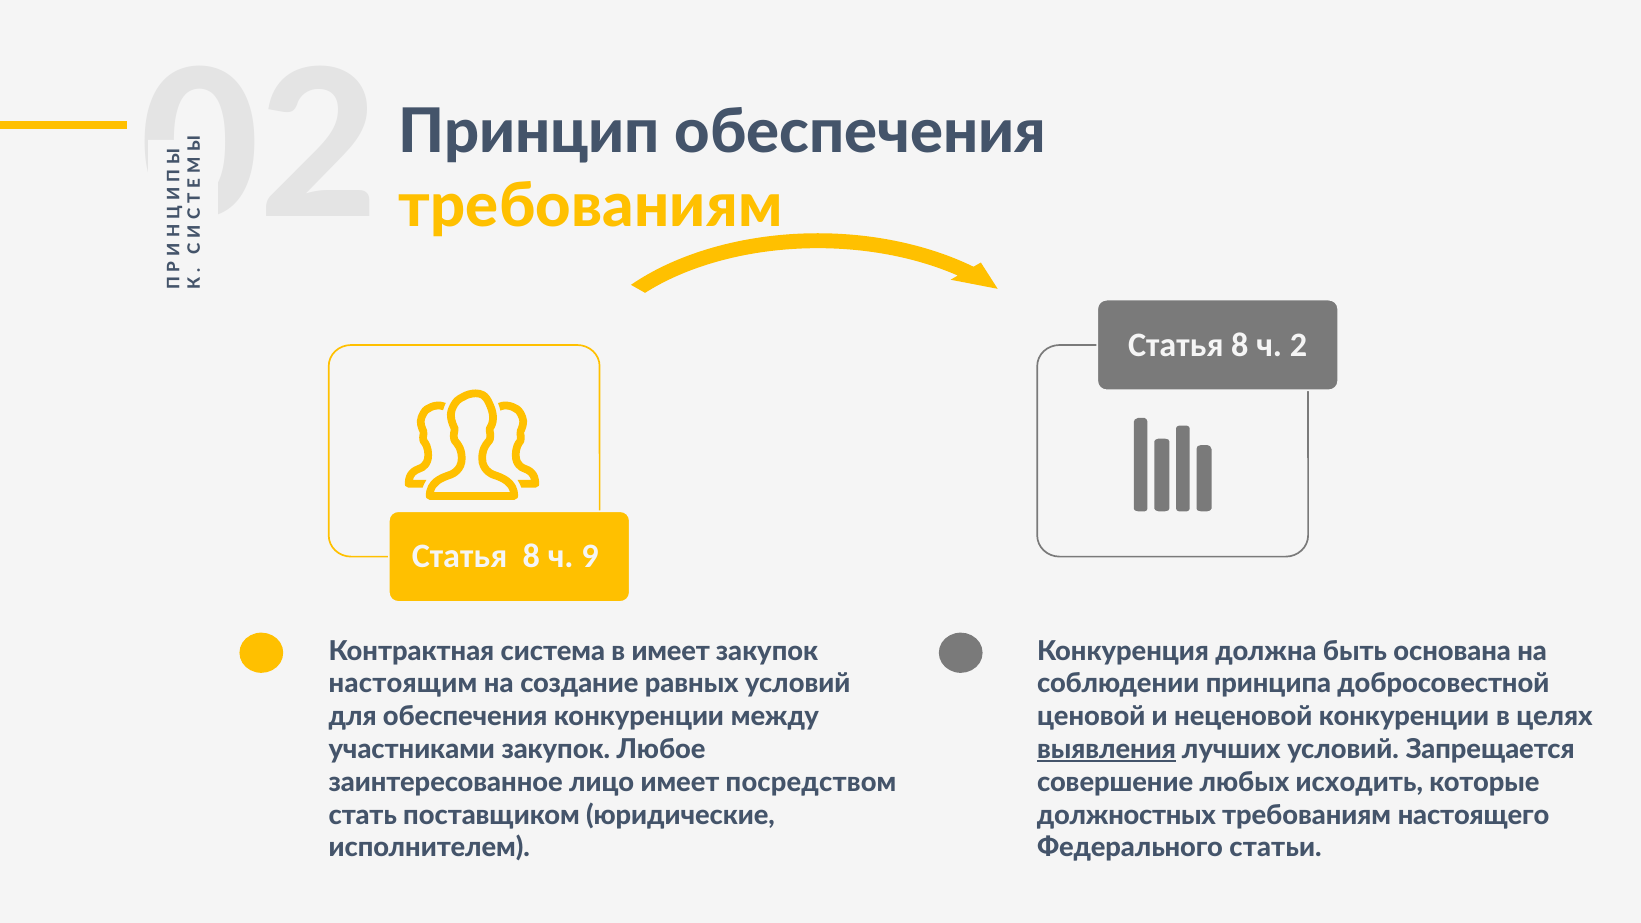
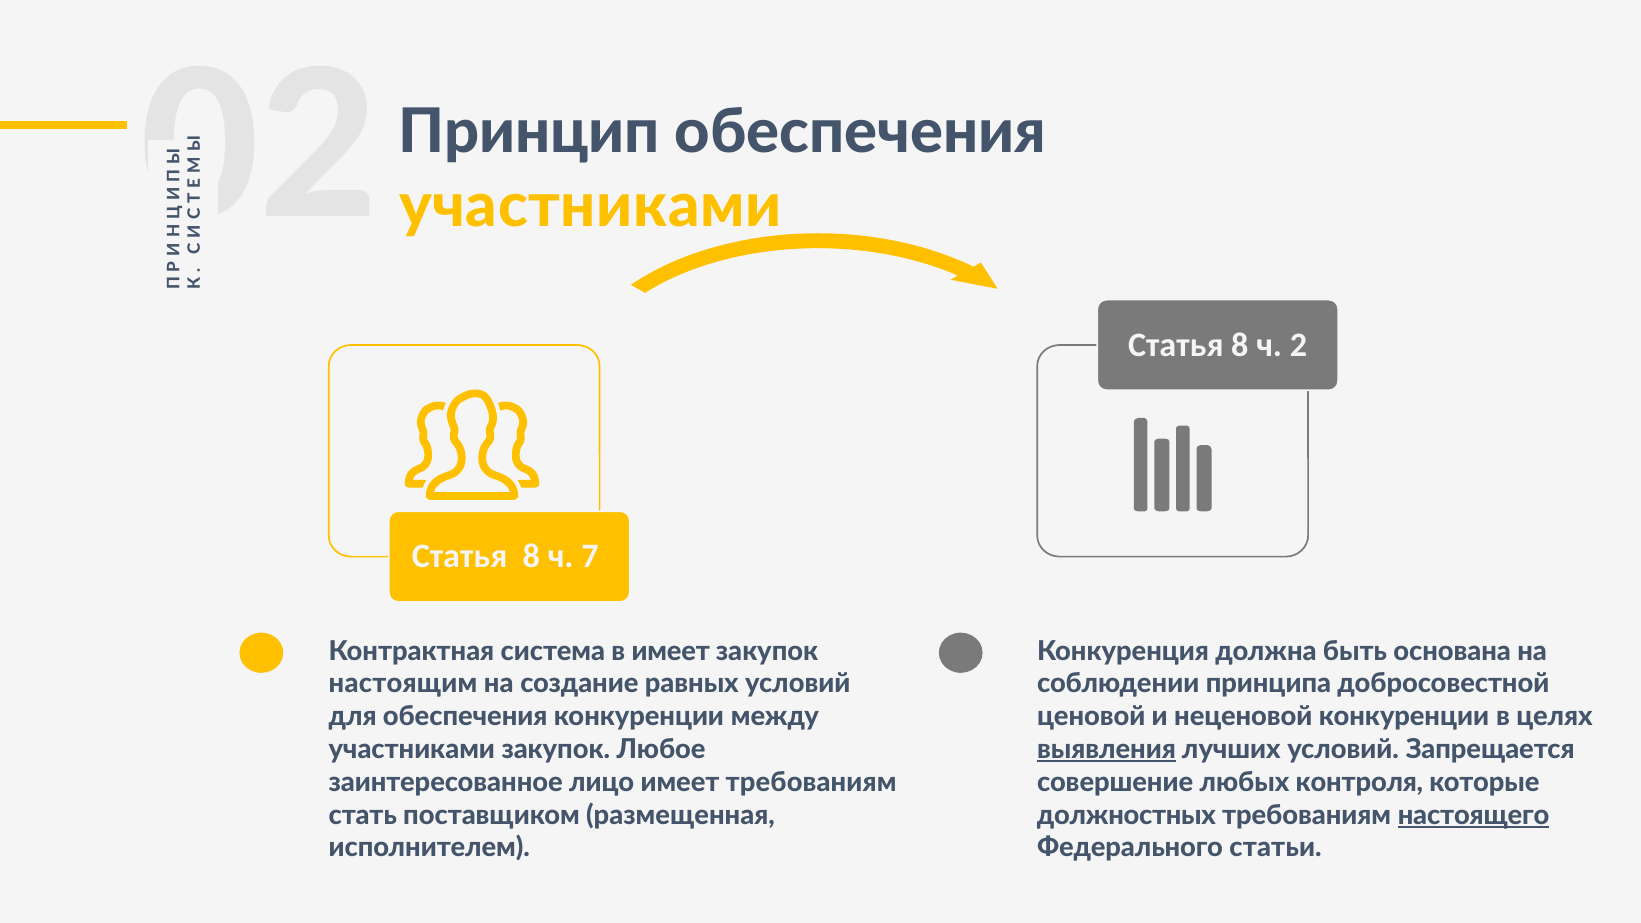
требованиям at (590, 207): требованиям -> участниками
9: 9 -> 7
имеет посредством: посредством -> требованиям
исходить: исходить -> контроля
юридические: юридические -> размещенная
настоящего underline: none -> present
